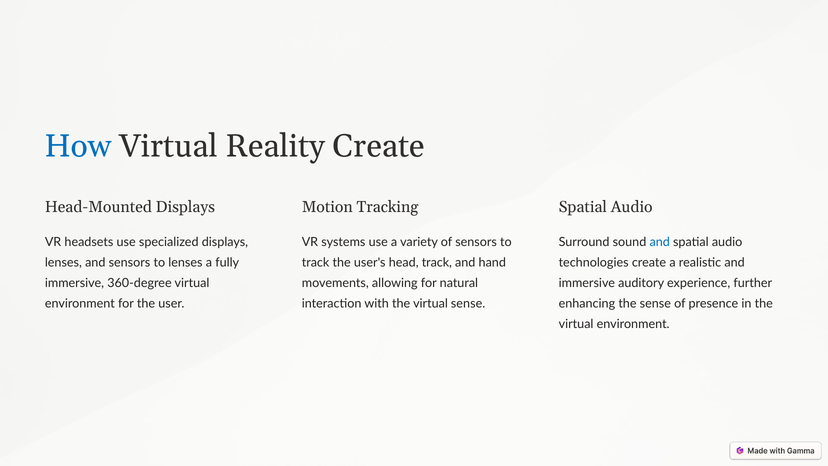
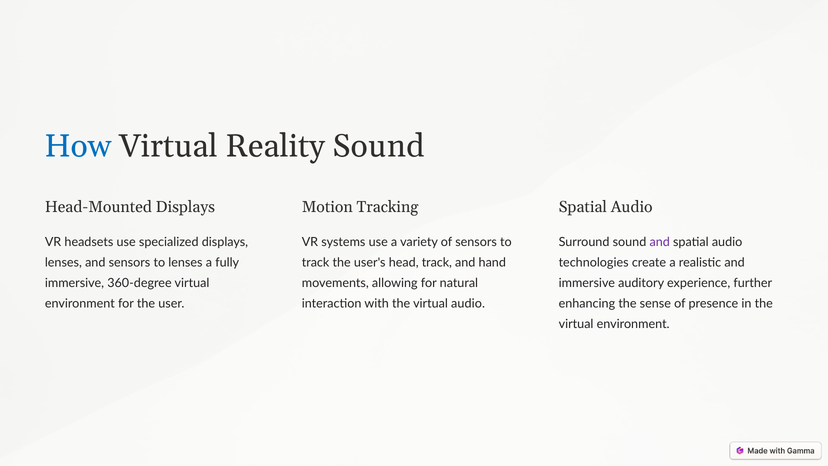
Reality Create: Create -> Sound
and at (660, 242) colour: blue -> purple
virtual sense: sense -> audio
